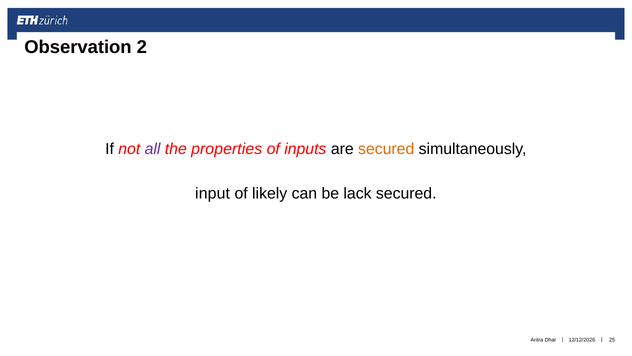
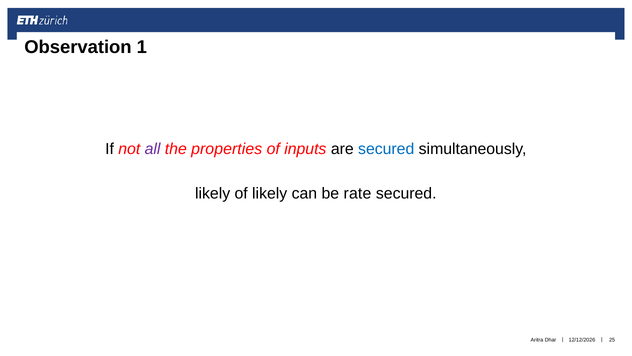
2: 2 -> 1
secured at (386, 149) colour: orange -> blue
input at (213, 193): input -> likely
lack: lack -> rate
